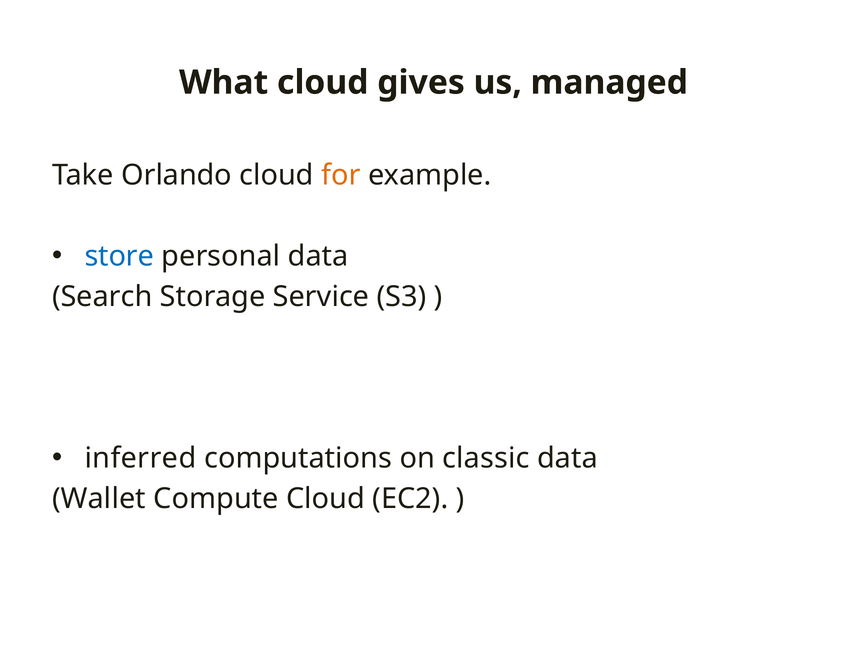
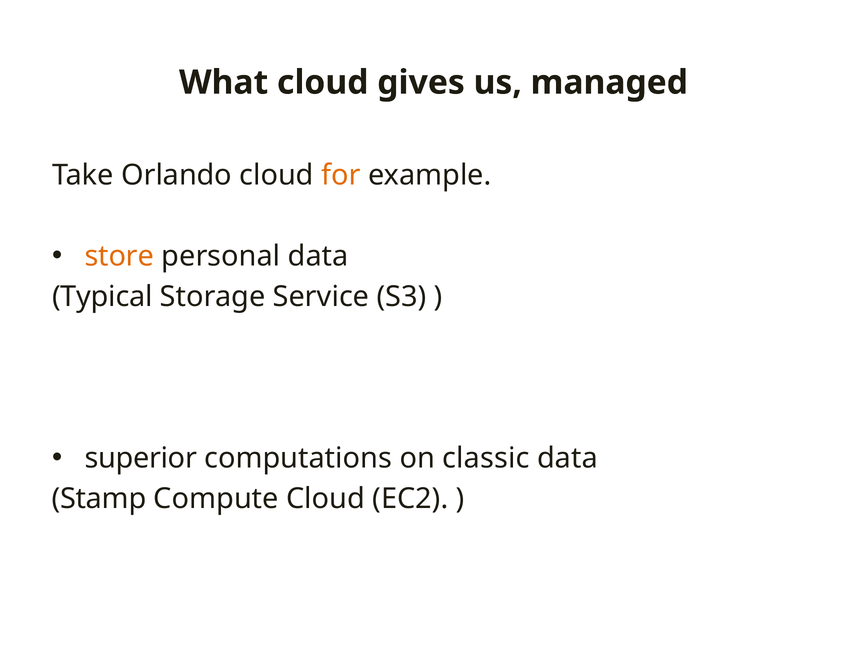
store colour: blue -> orange
Search: Search -> Typical
inferred: inferred -> superior
Wallet: Wallet -> Stamp
